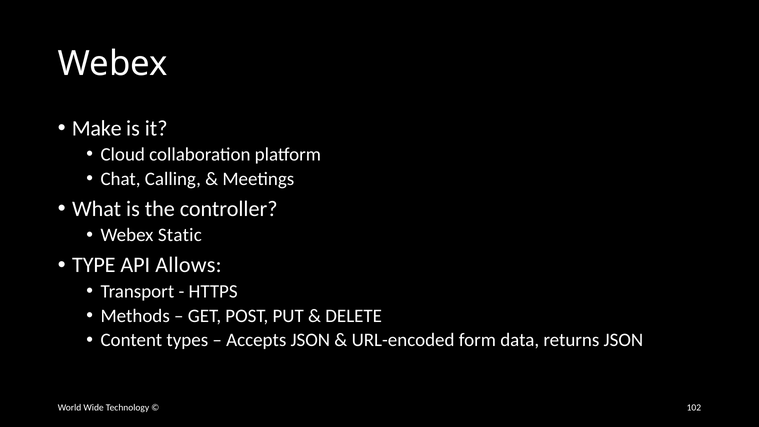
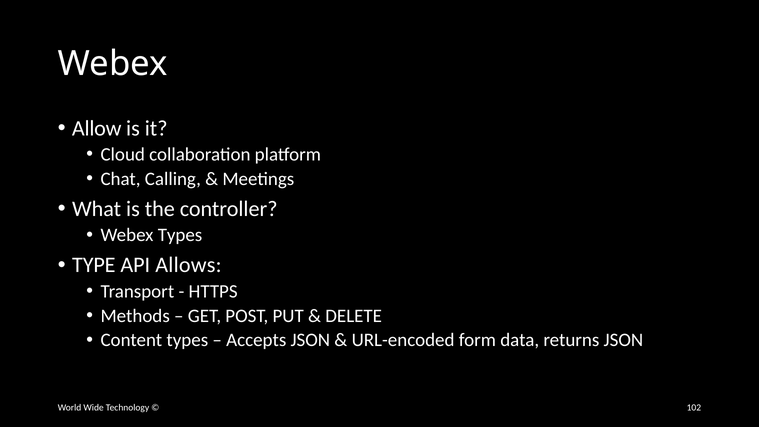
Make: Make -> Allow
Webex Static: Static -> Types
